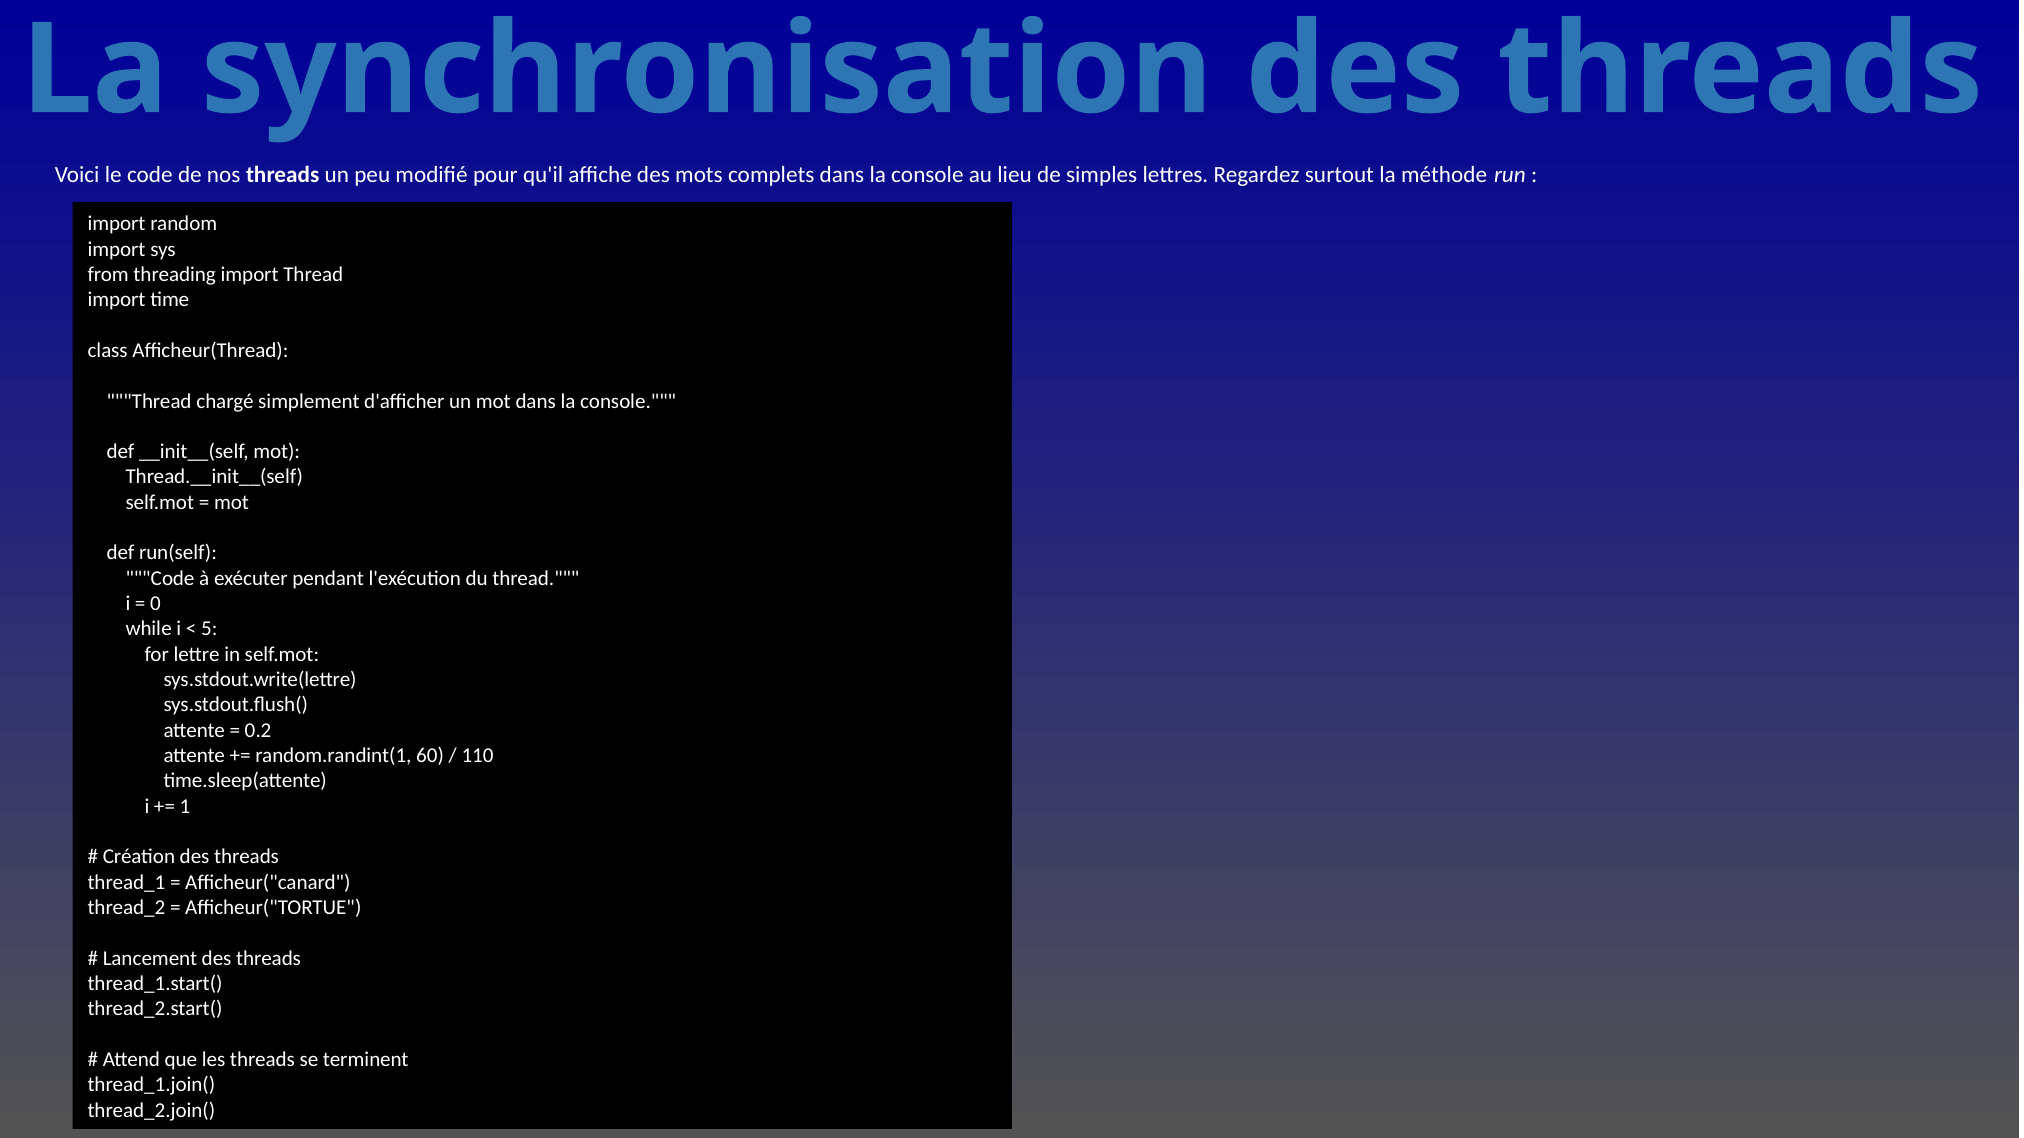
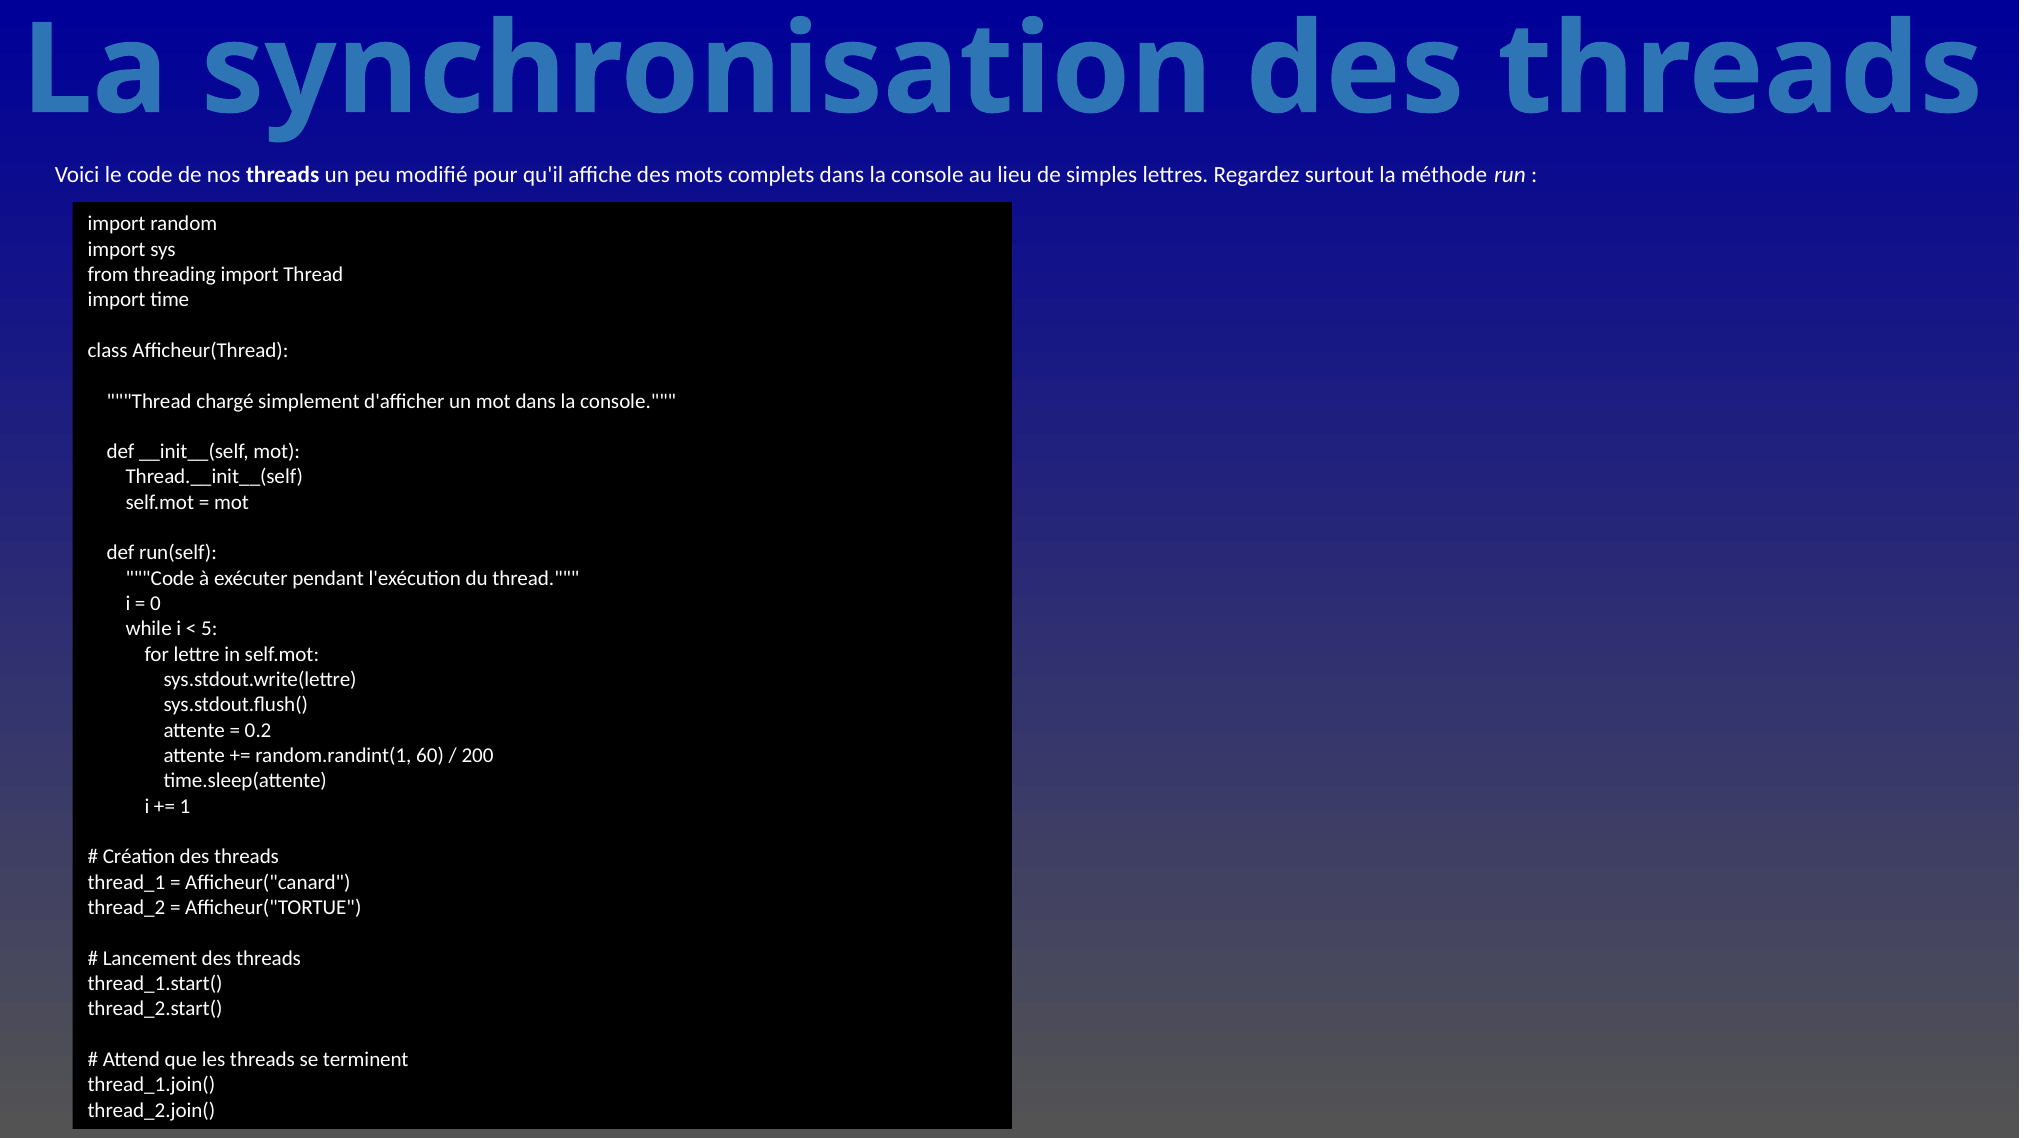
110: 110 -> 200
